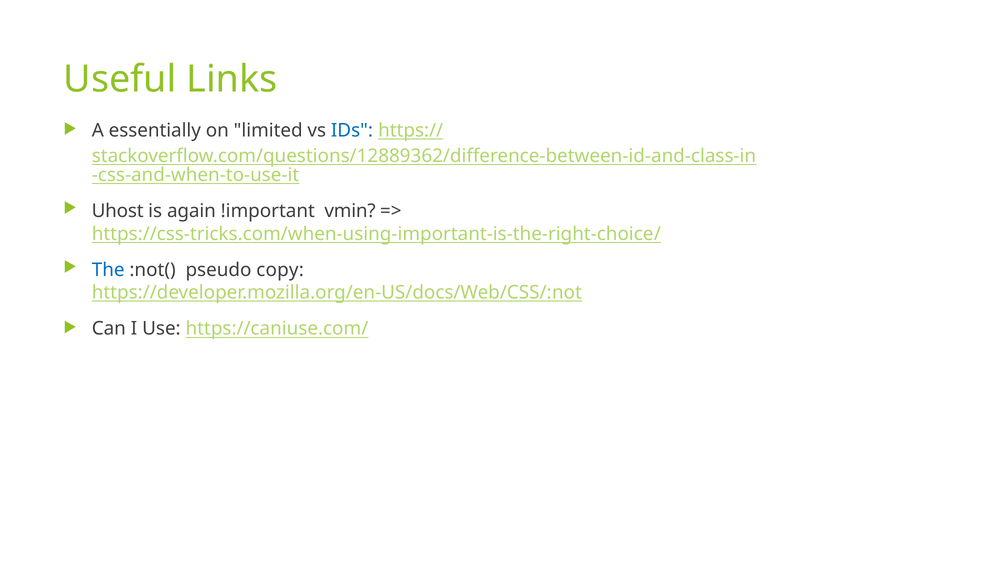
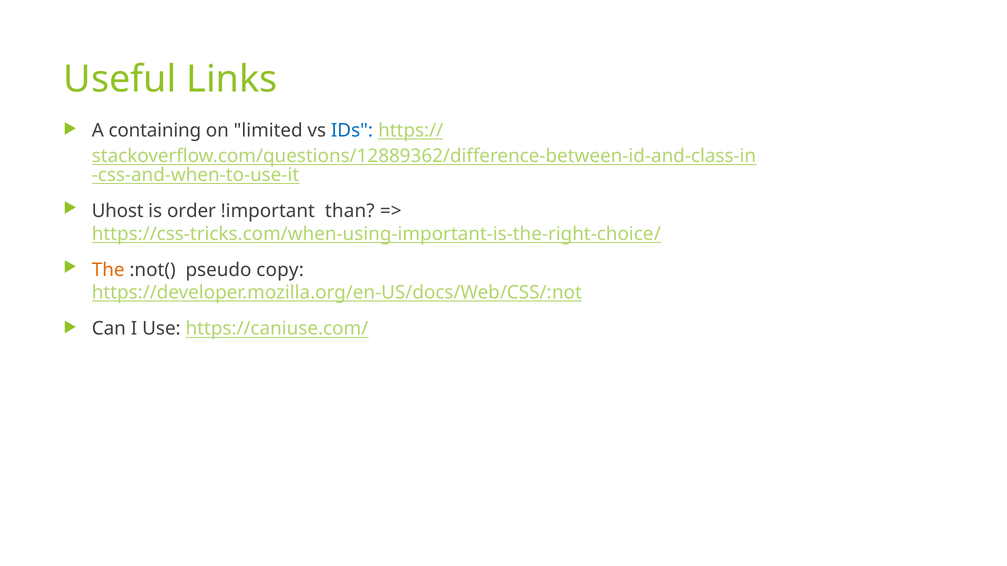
essentially: essentially -> containing
again: again -> order
vmin: vmin -> than
The colour: blue -> orange
